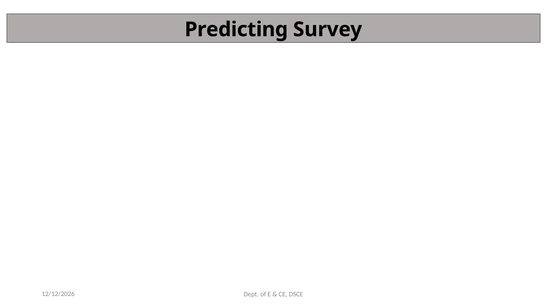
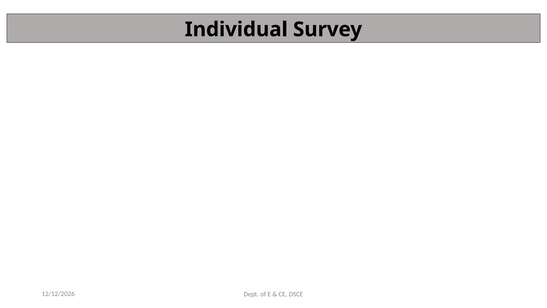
Predicting: Predicting -> Individual
